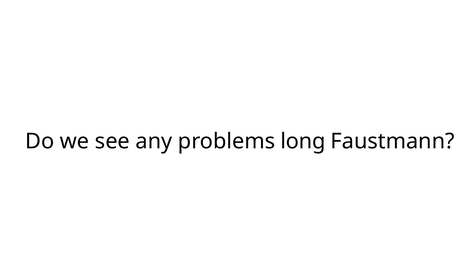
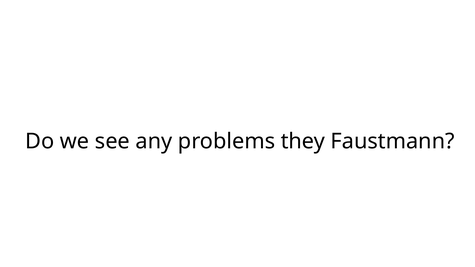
long: long -> they
